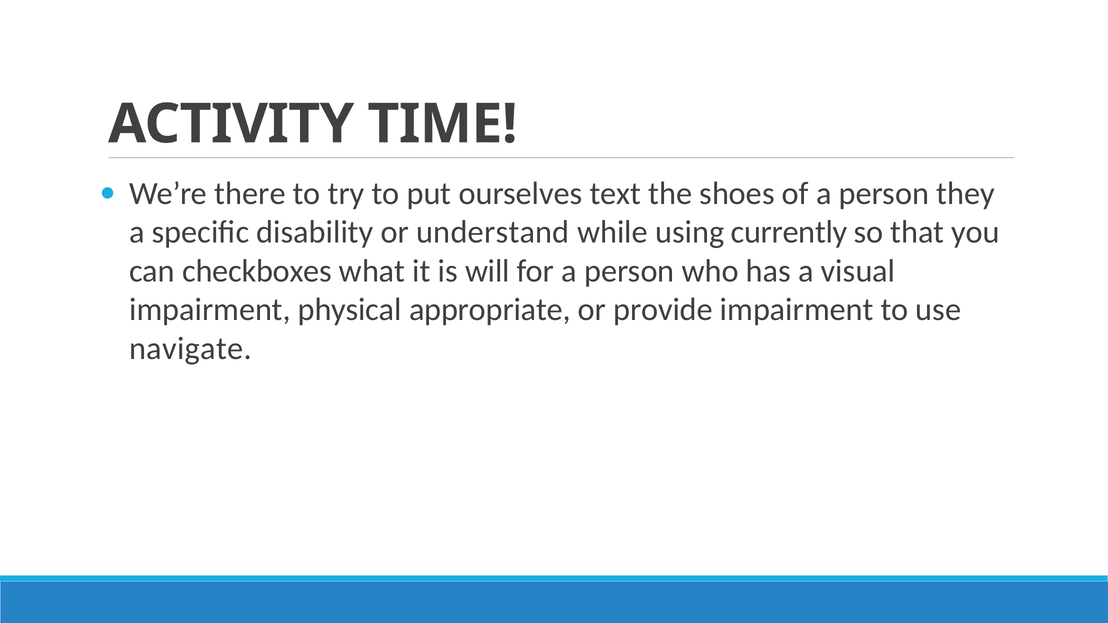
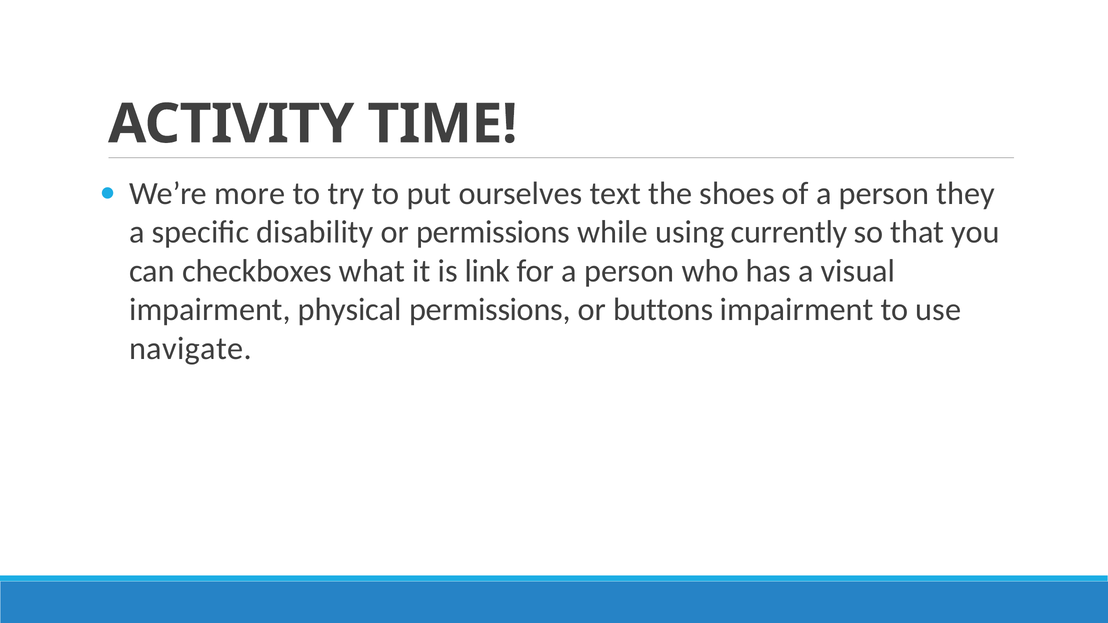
there: there -> more
or understand: understand -> permissions
will: will -> link
physical appropriate: appropriate -> permissions
provide: provide -> buttons
